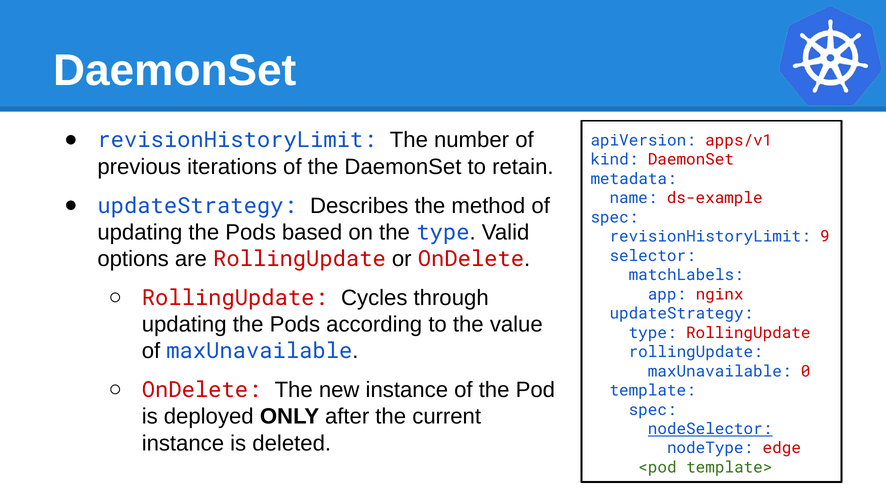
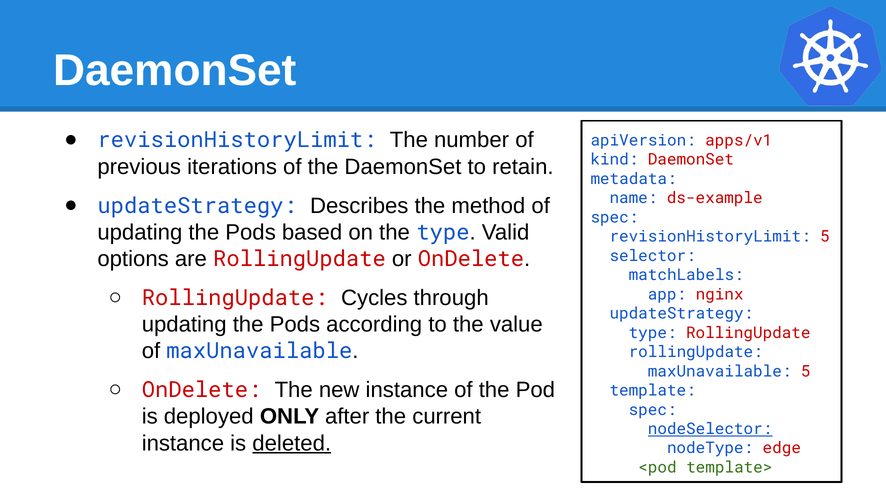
revisionHistoryLimit 9: 9 -> 5
maxUnavailable 0: 0 -> 5
deleted underline: none -> present
